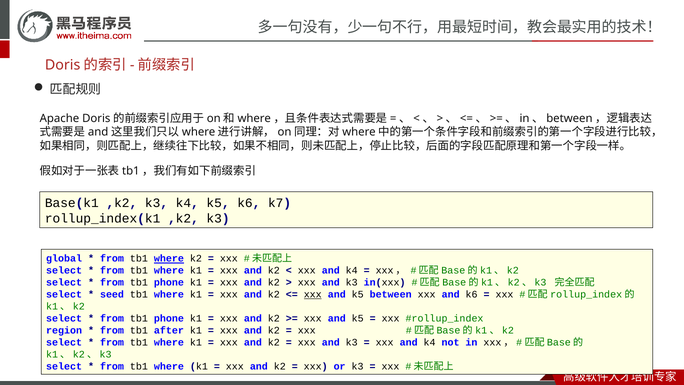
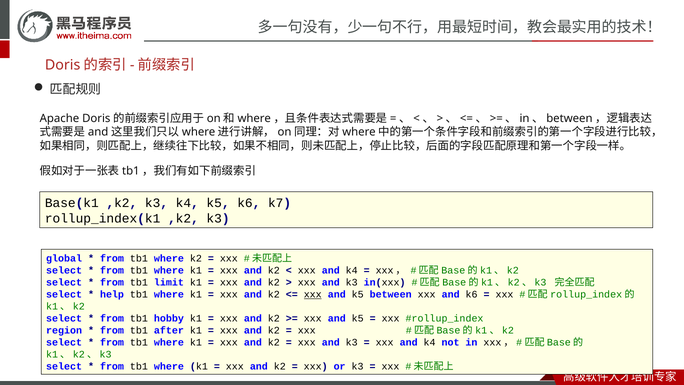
where at (169, 258) underline: present -> none
phone at (169, 282): phone -> limit
seed: seed -> help
phone at (169, 318): phone -> hobby
